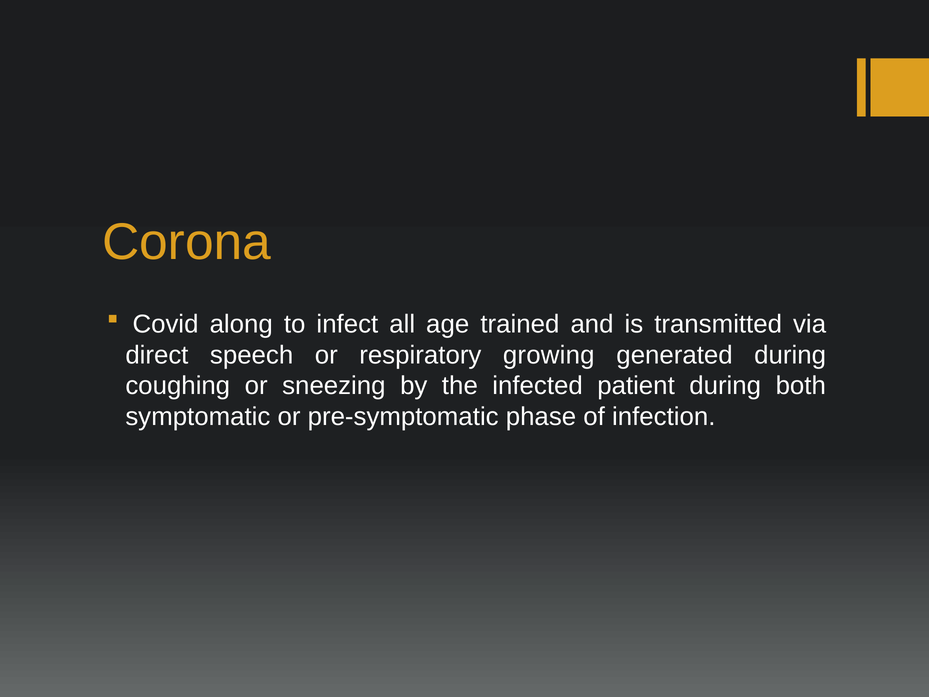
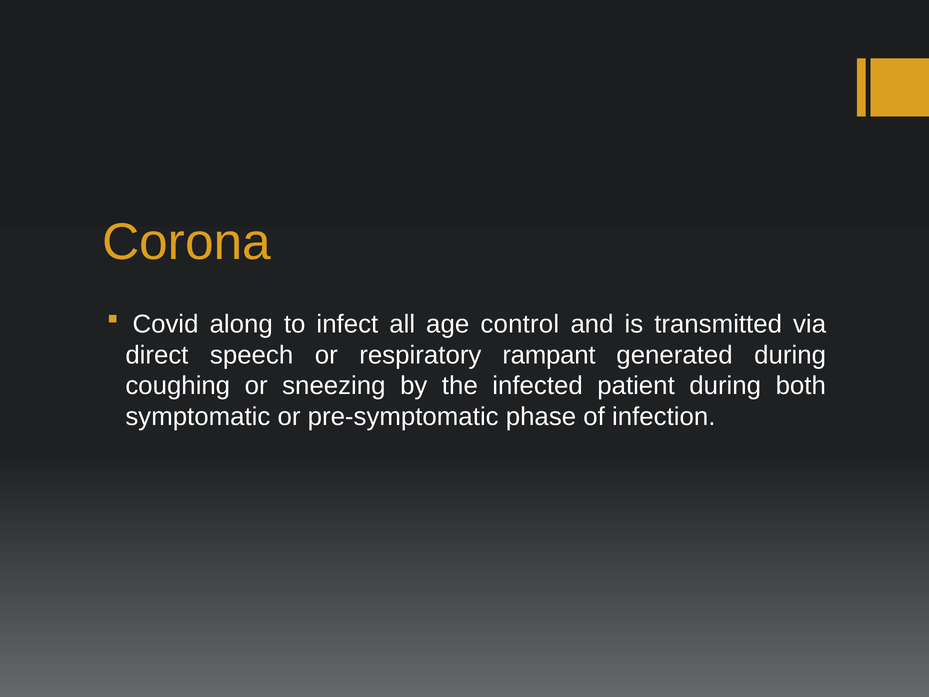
trained: trained -> control
growing: growing -> rampant
